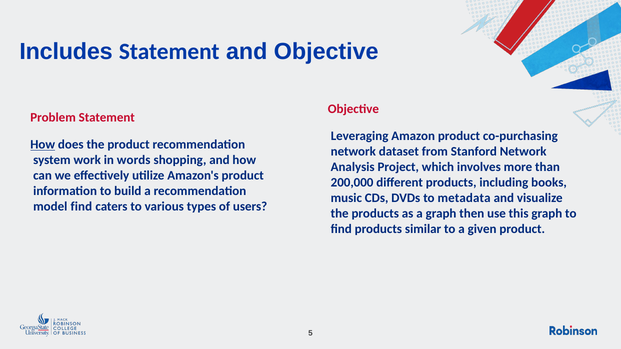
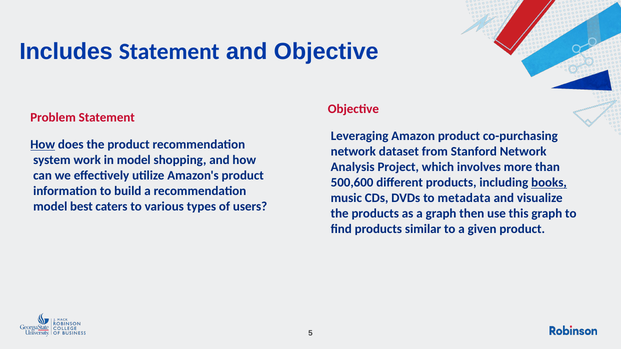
in words: words -> model
200,000: 200,000 -> 500,600
books underline: none -> present
model find: find -> best
